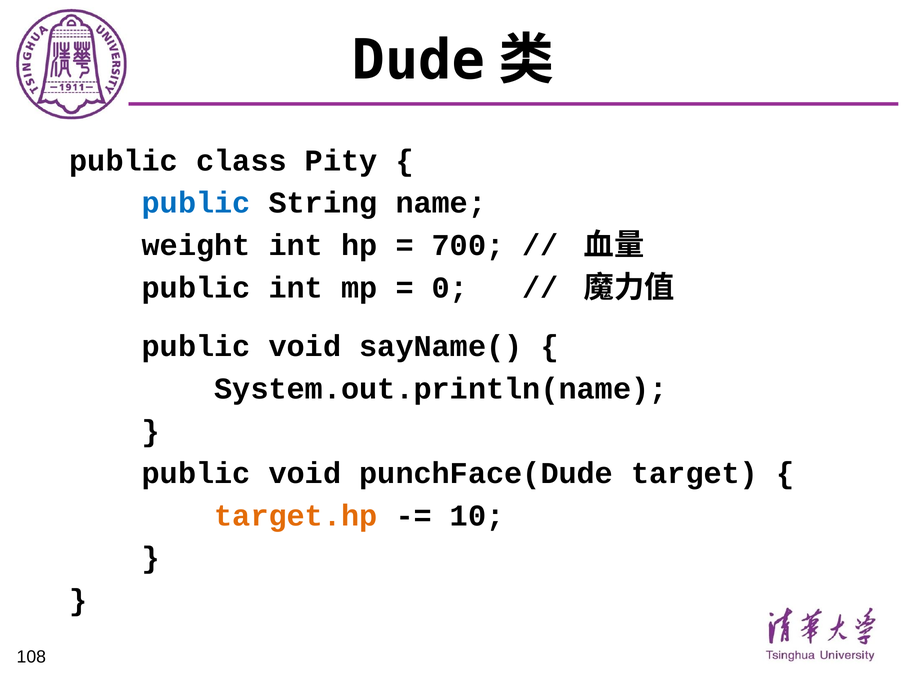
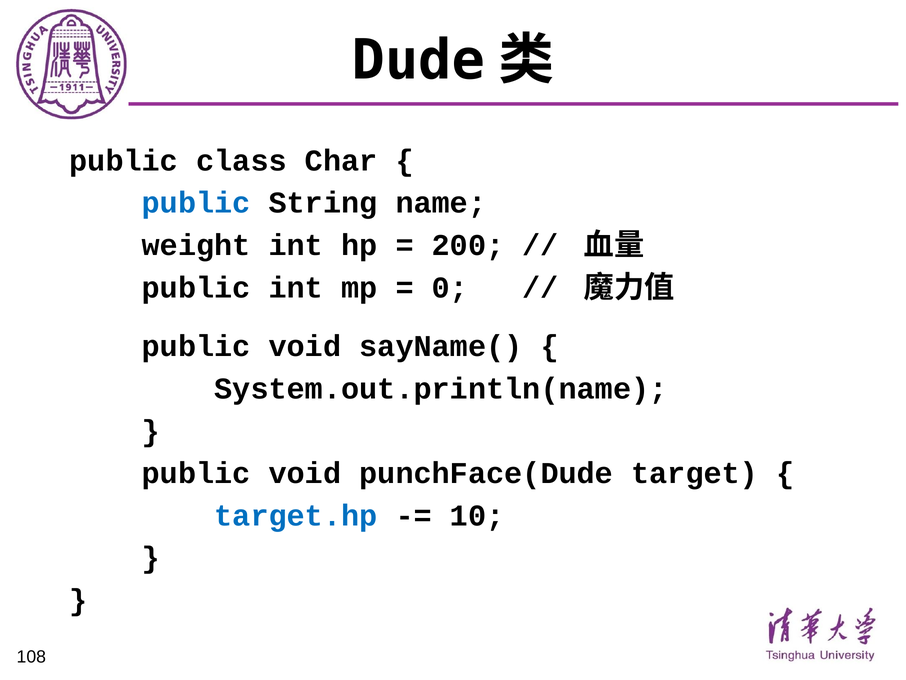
Pity: Pity -> Char
700: 700 -> 200
target.hp colour: orange -> blue
